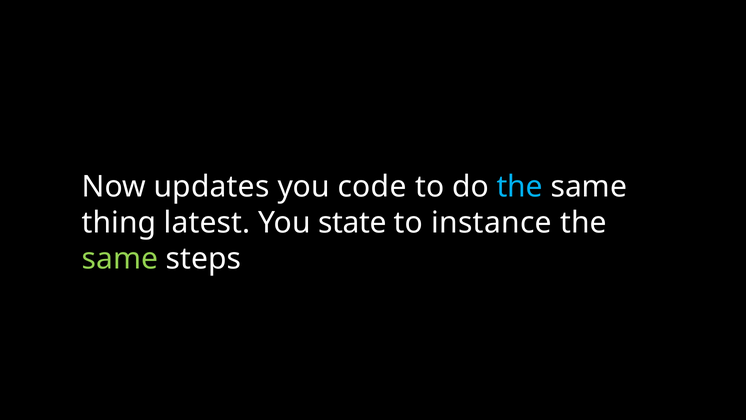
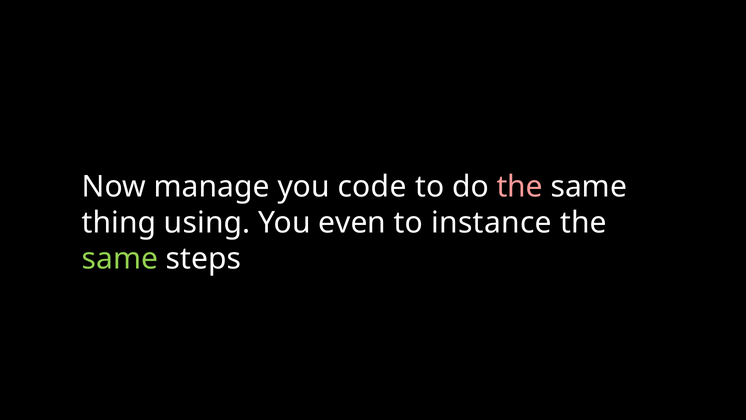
updates: updates -> manage
the at (520, 187) colour: light blue -> pink
latest: latest -> using
state: state -> even
